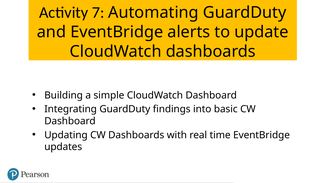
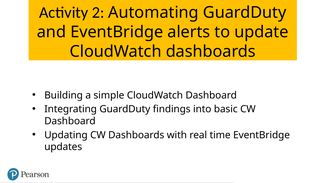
7: 7 -> 2
